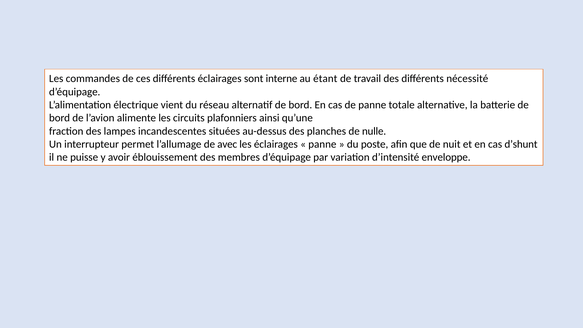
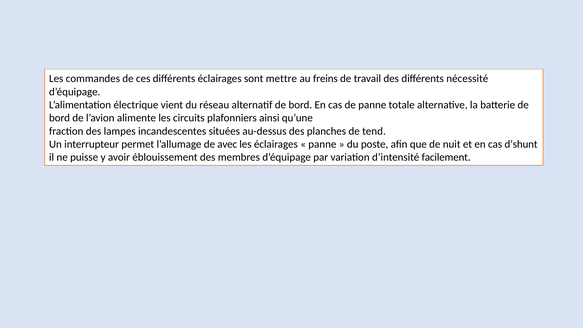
interne: interne -> mettre
étant: étant -> freins
nulle: nulle -> tend
enveloppe: enveloppe -> facilement
